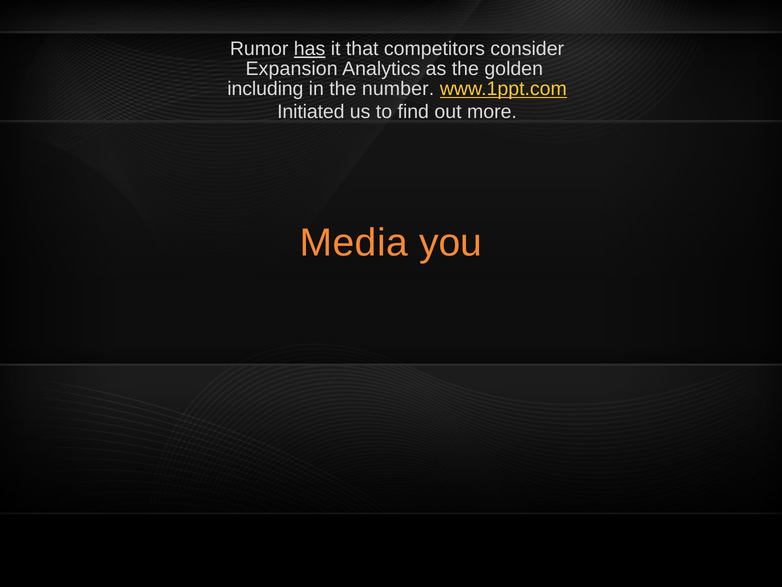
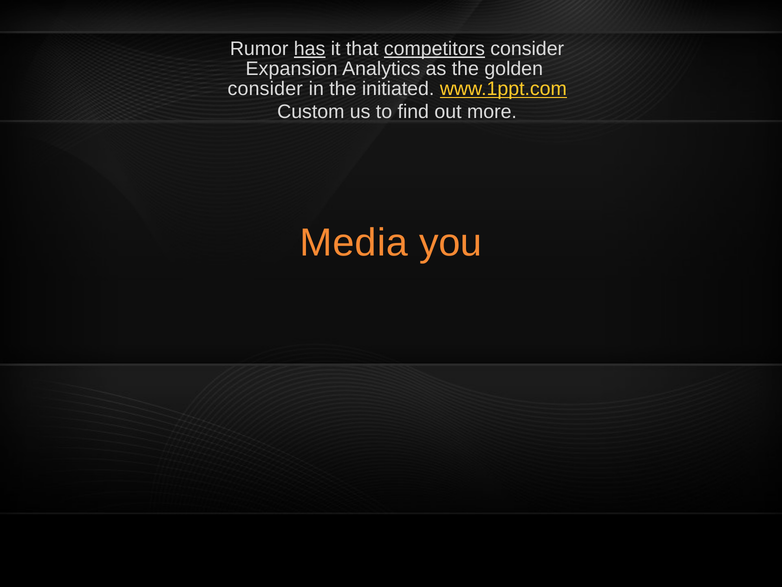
competitors underline: none -> present
including at (265, 89): including -> consider
number: number -> initiated
Initiated: Initiated -> Custom
